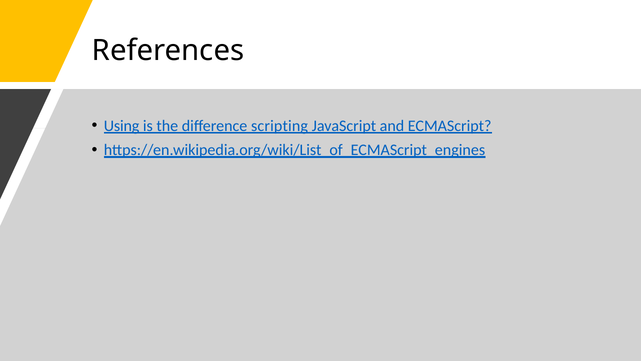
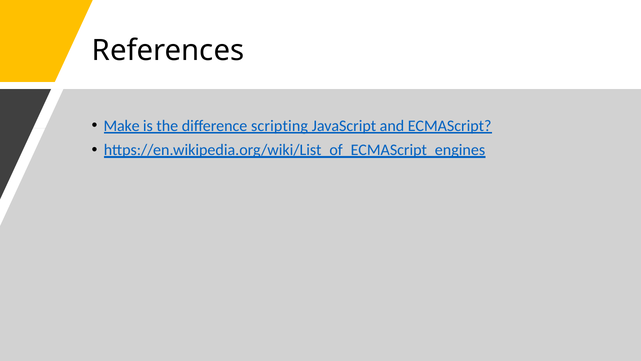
Using: Using -> Make
